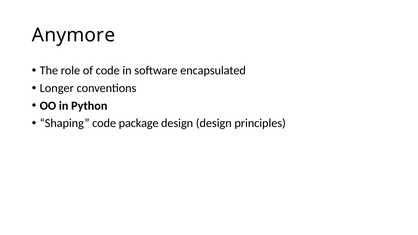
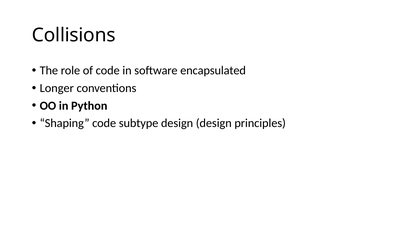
Anymore: Anymore -> Collisions
package: package -> subtype
